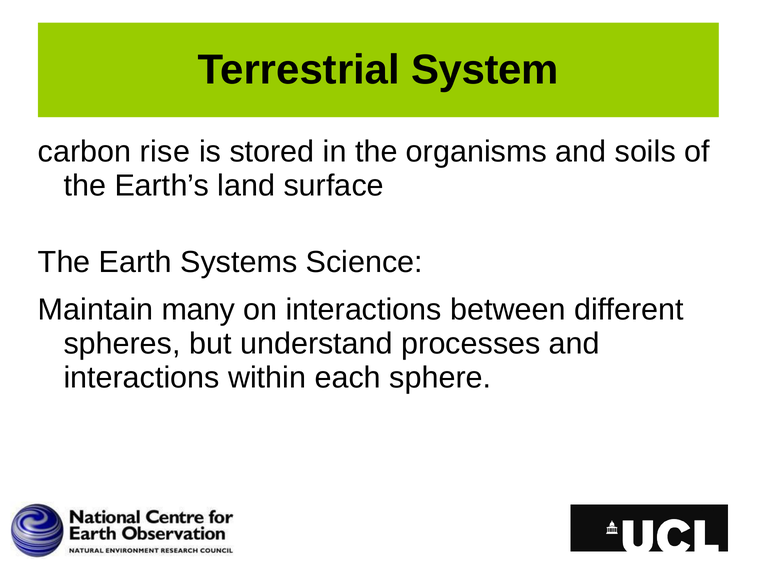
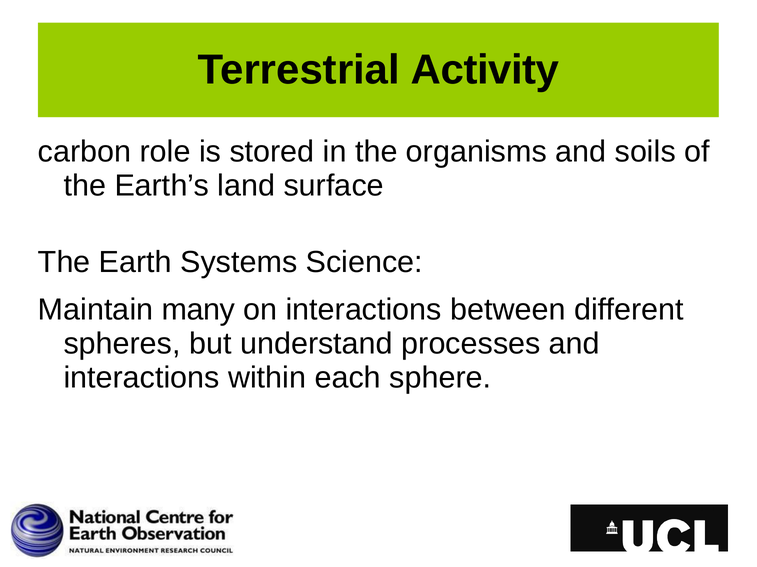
System: System -> Activity
rise: rise -> role
